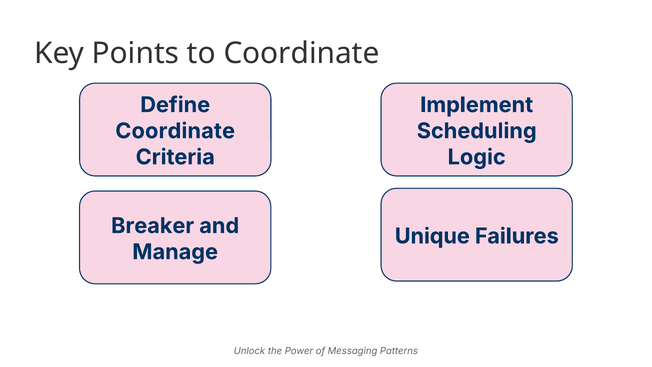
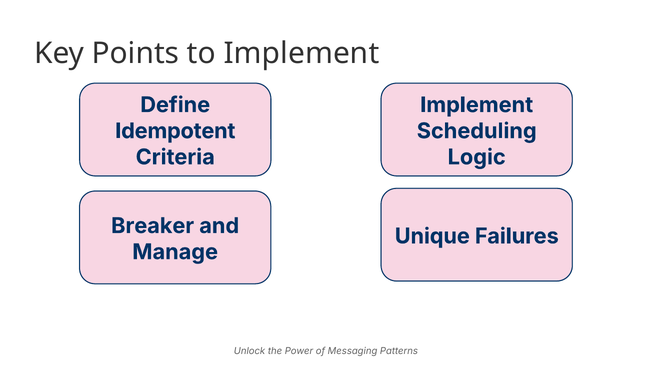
to Coordinate: Coordinate -> Implement
Coordinate at (175, 131): Coordinate -> Idempotent
